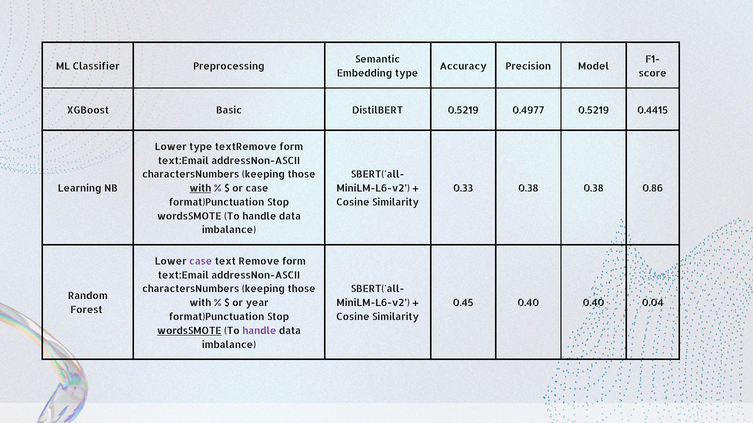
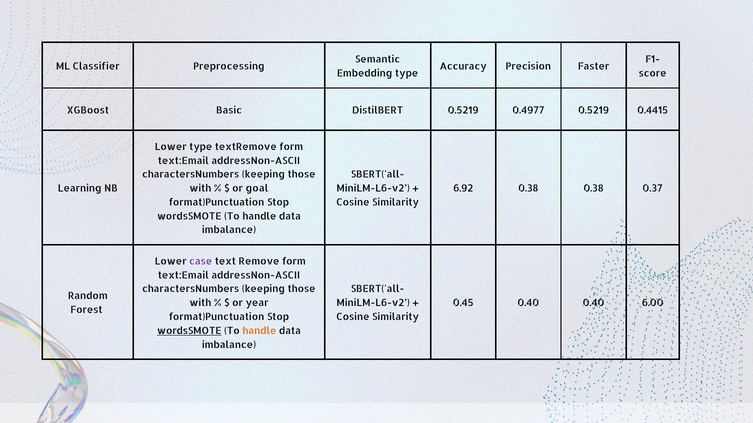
Model: Model -> Faster
with at (200, 189) underline: present -> none
or case: case -> goal
0.33: 0.33 -> 6.92
0.86: 0.86 -> 0.37
0.04: 0.04 -> 6.00
handle at (259, 331) colour: purple -> orange
